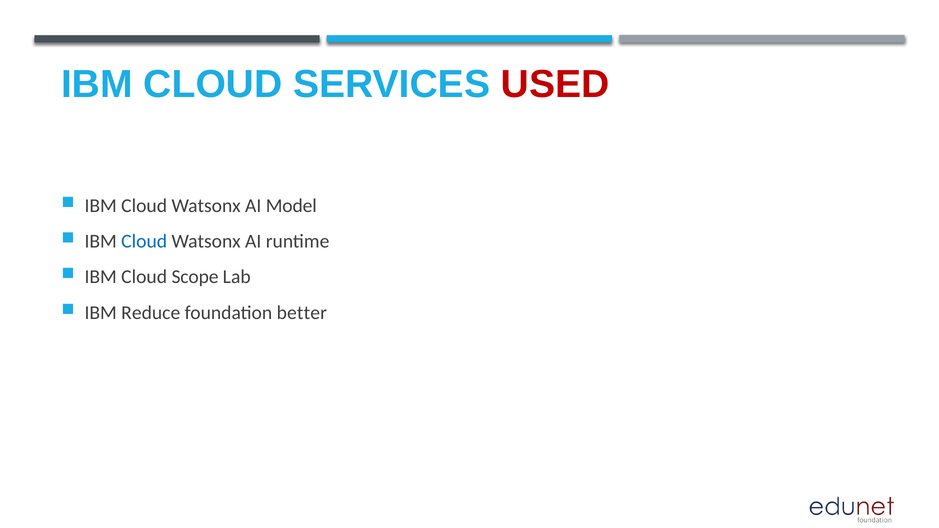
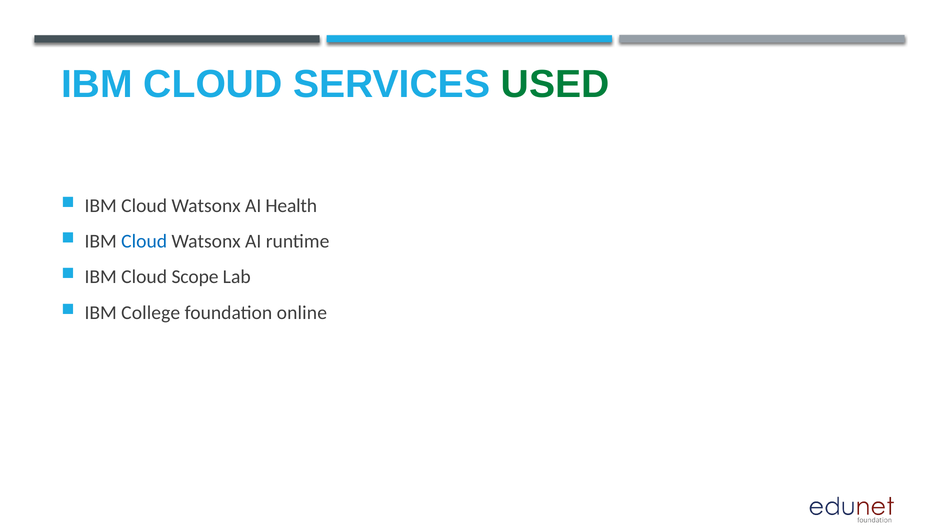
USED colour: red -> green
Model: Model -> Health
Reduce: Reduce -> College
better: better -> online
